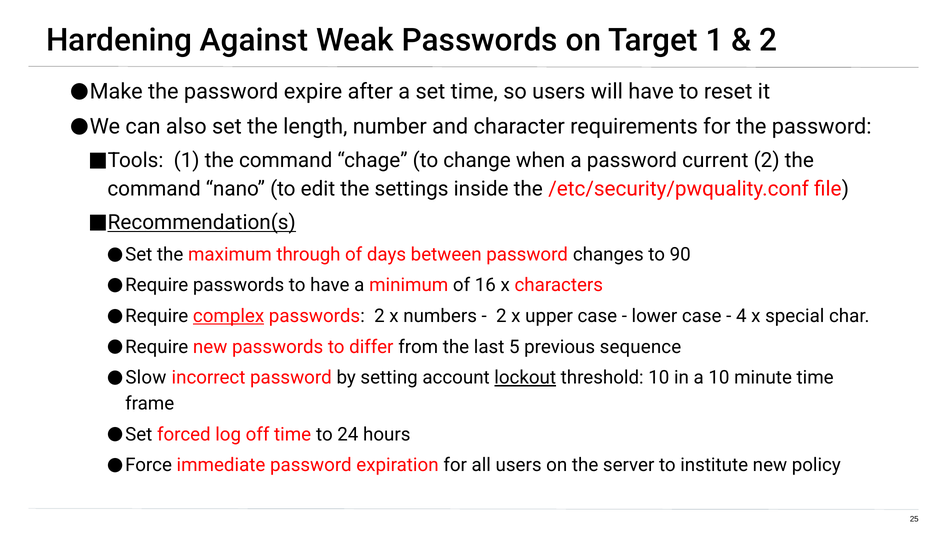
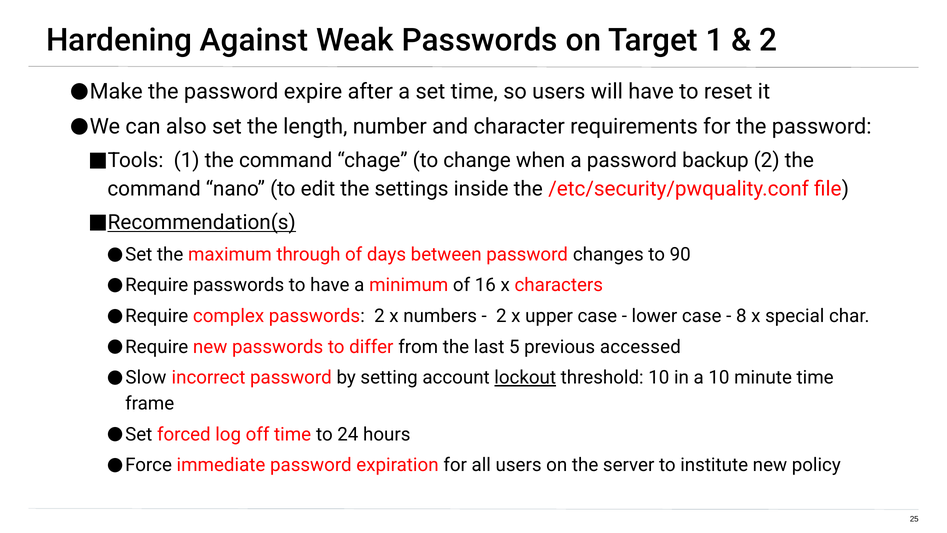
current: current -> backup
complex underline: present -> none
4: 4 -> 8
sequence: sequence -> accessed
